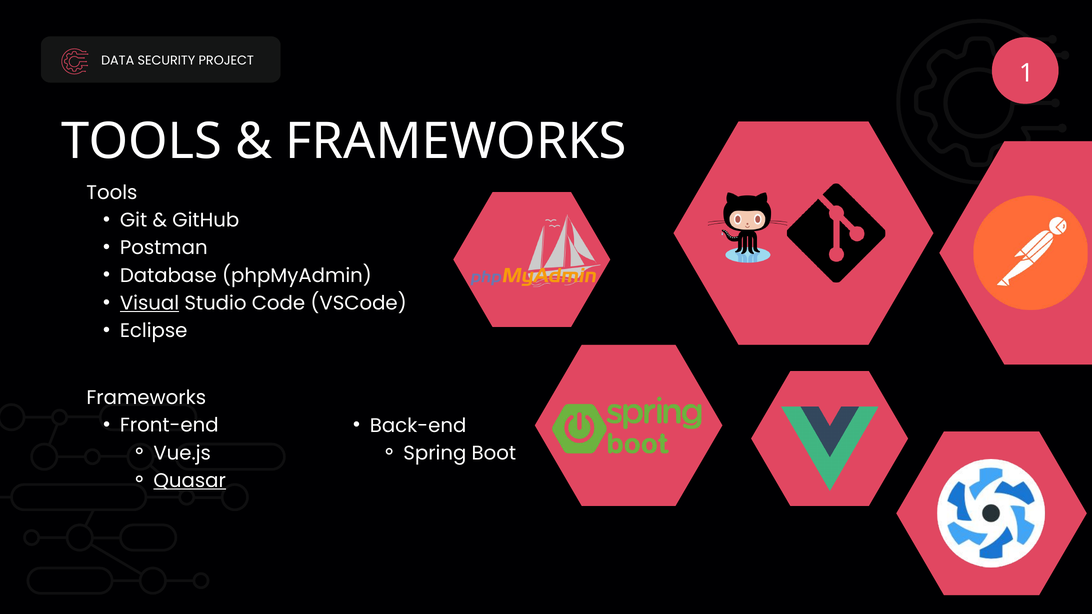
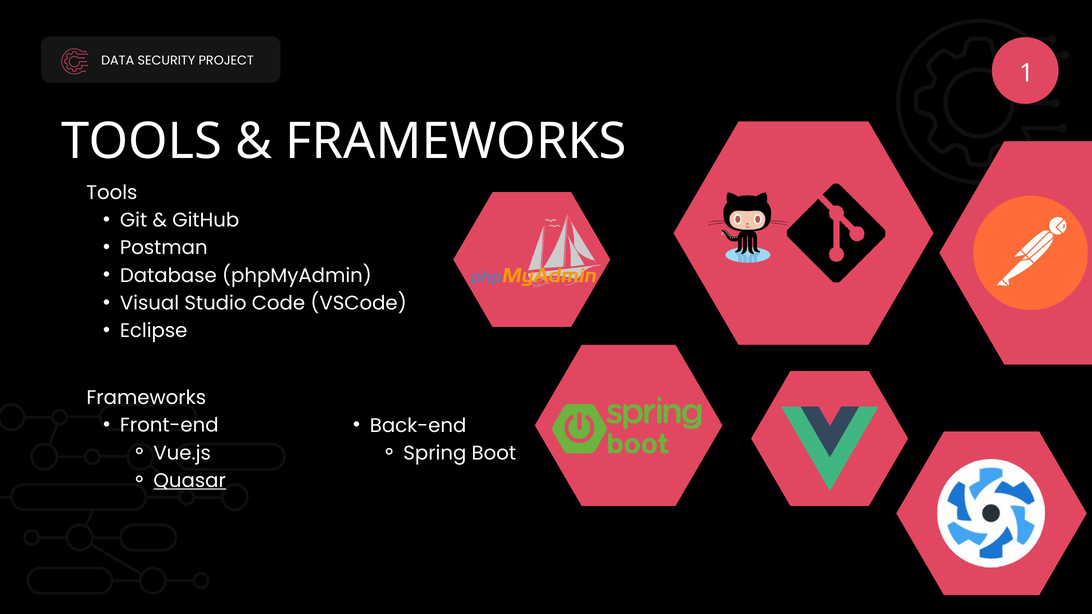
Visual underline: present -> none
